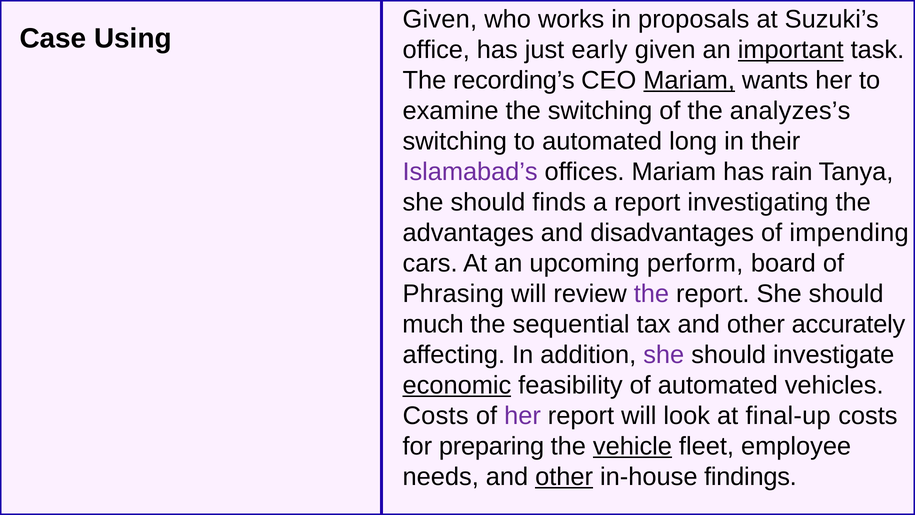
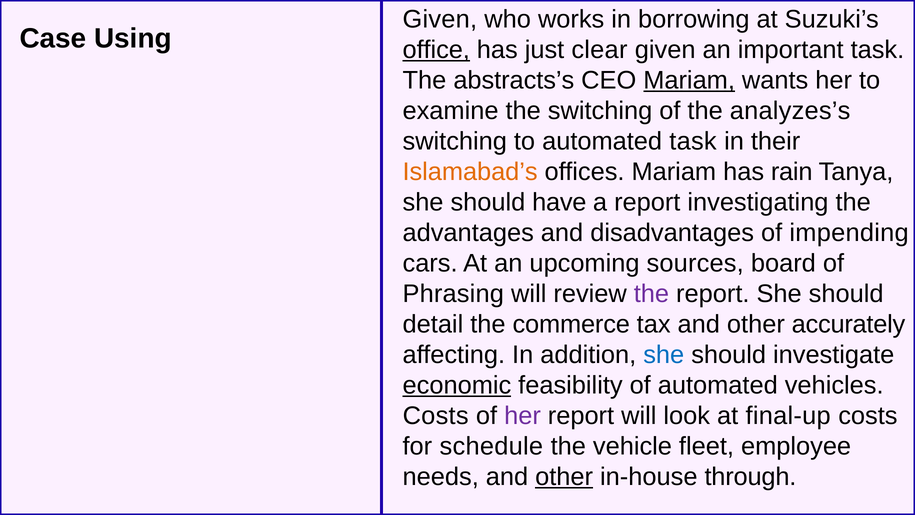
proposals: proposals -> borrowing
office underline: none -> present
early: early -> clear
important underline: present -> none
recording’s: recording’s -> abstracts’s
automated long: long -> task
Islamabad’s colour: purple -> orange
finds: finds -> have
perform: perform -> sources
much: much -> detail
sequential: sequential -> commerce
she at (664, 355) colour: purple -> blue
preparing: preparing -> schedule
vehicle underline: present -> none
findings: findings -> through
